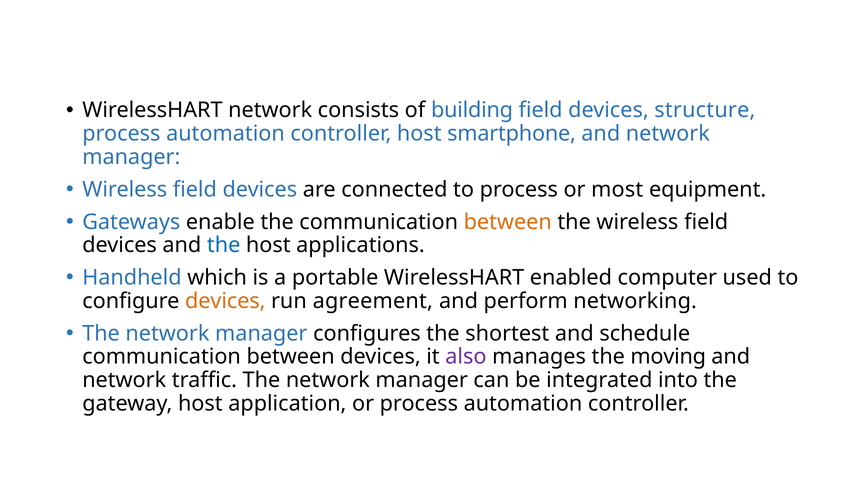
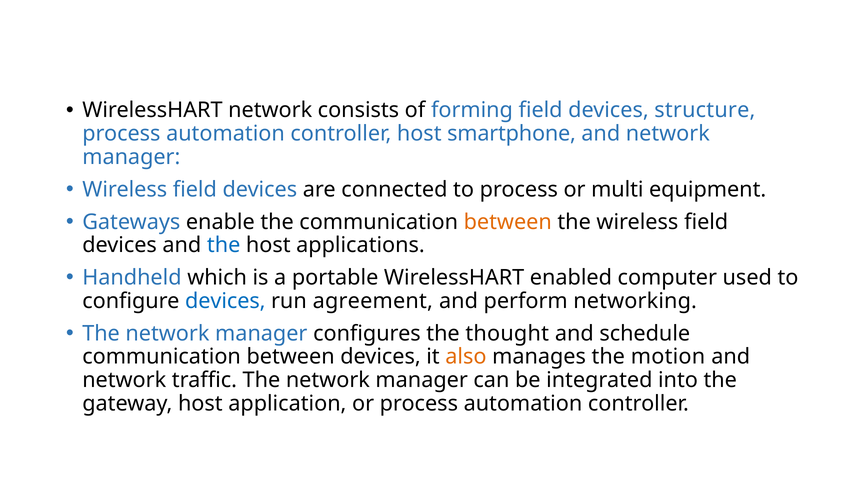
building: building -> forming
most: most -> multi
devices at (225, 301) colour: orange -> blue
shortest: shortest -> thought
also colour: purple -> orange
moving: moving -> motion
